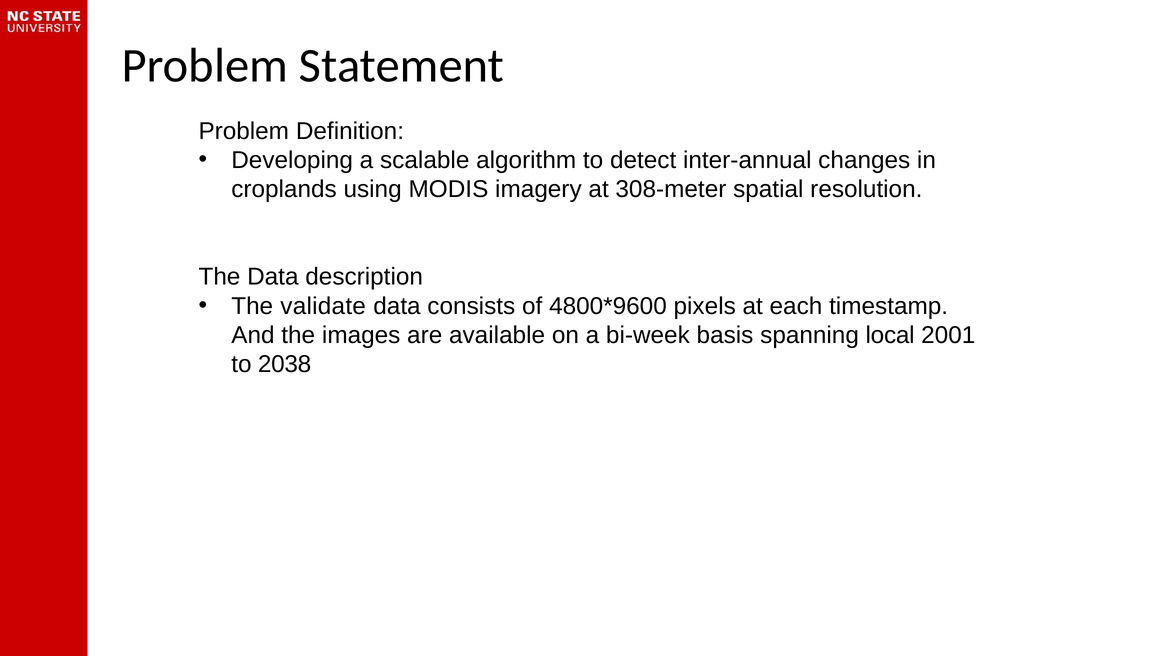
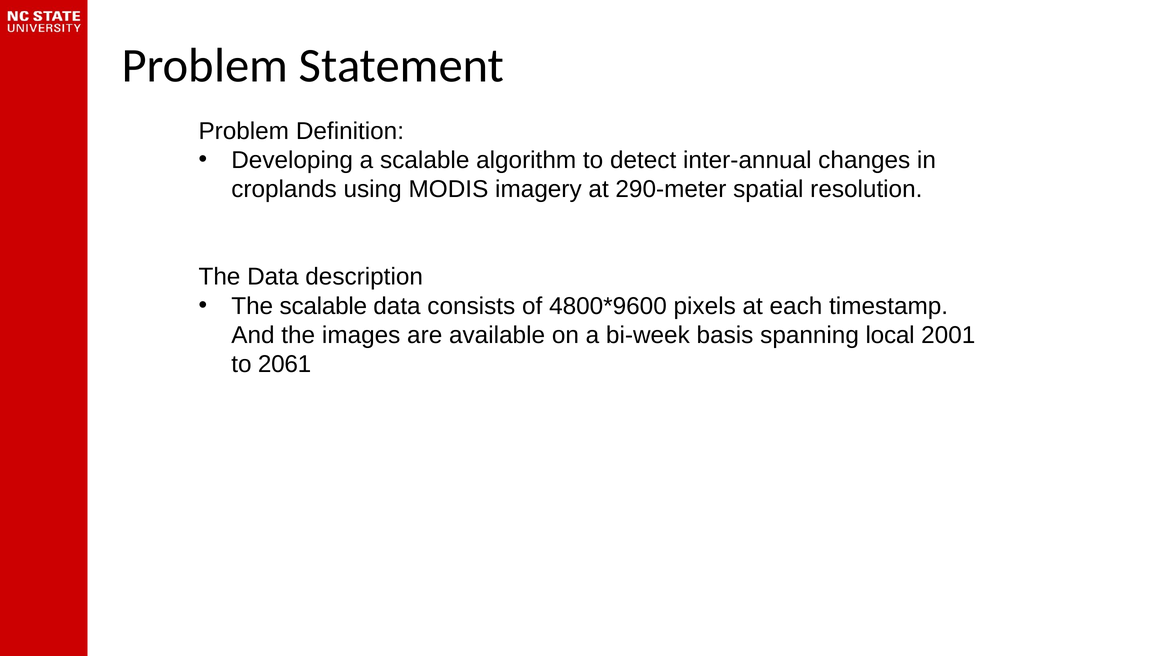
308-meter: 308-meter -> 290-meter
The validate: validate -> scalable
2038: 2038 -> 2061
